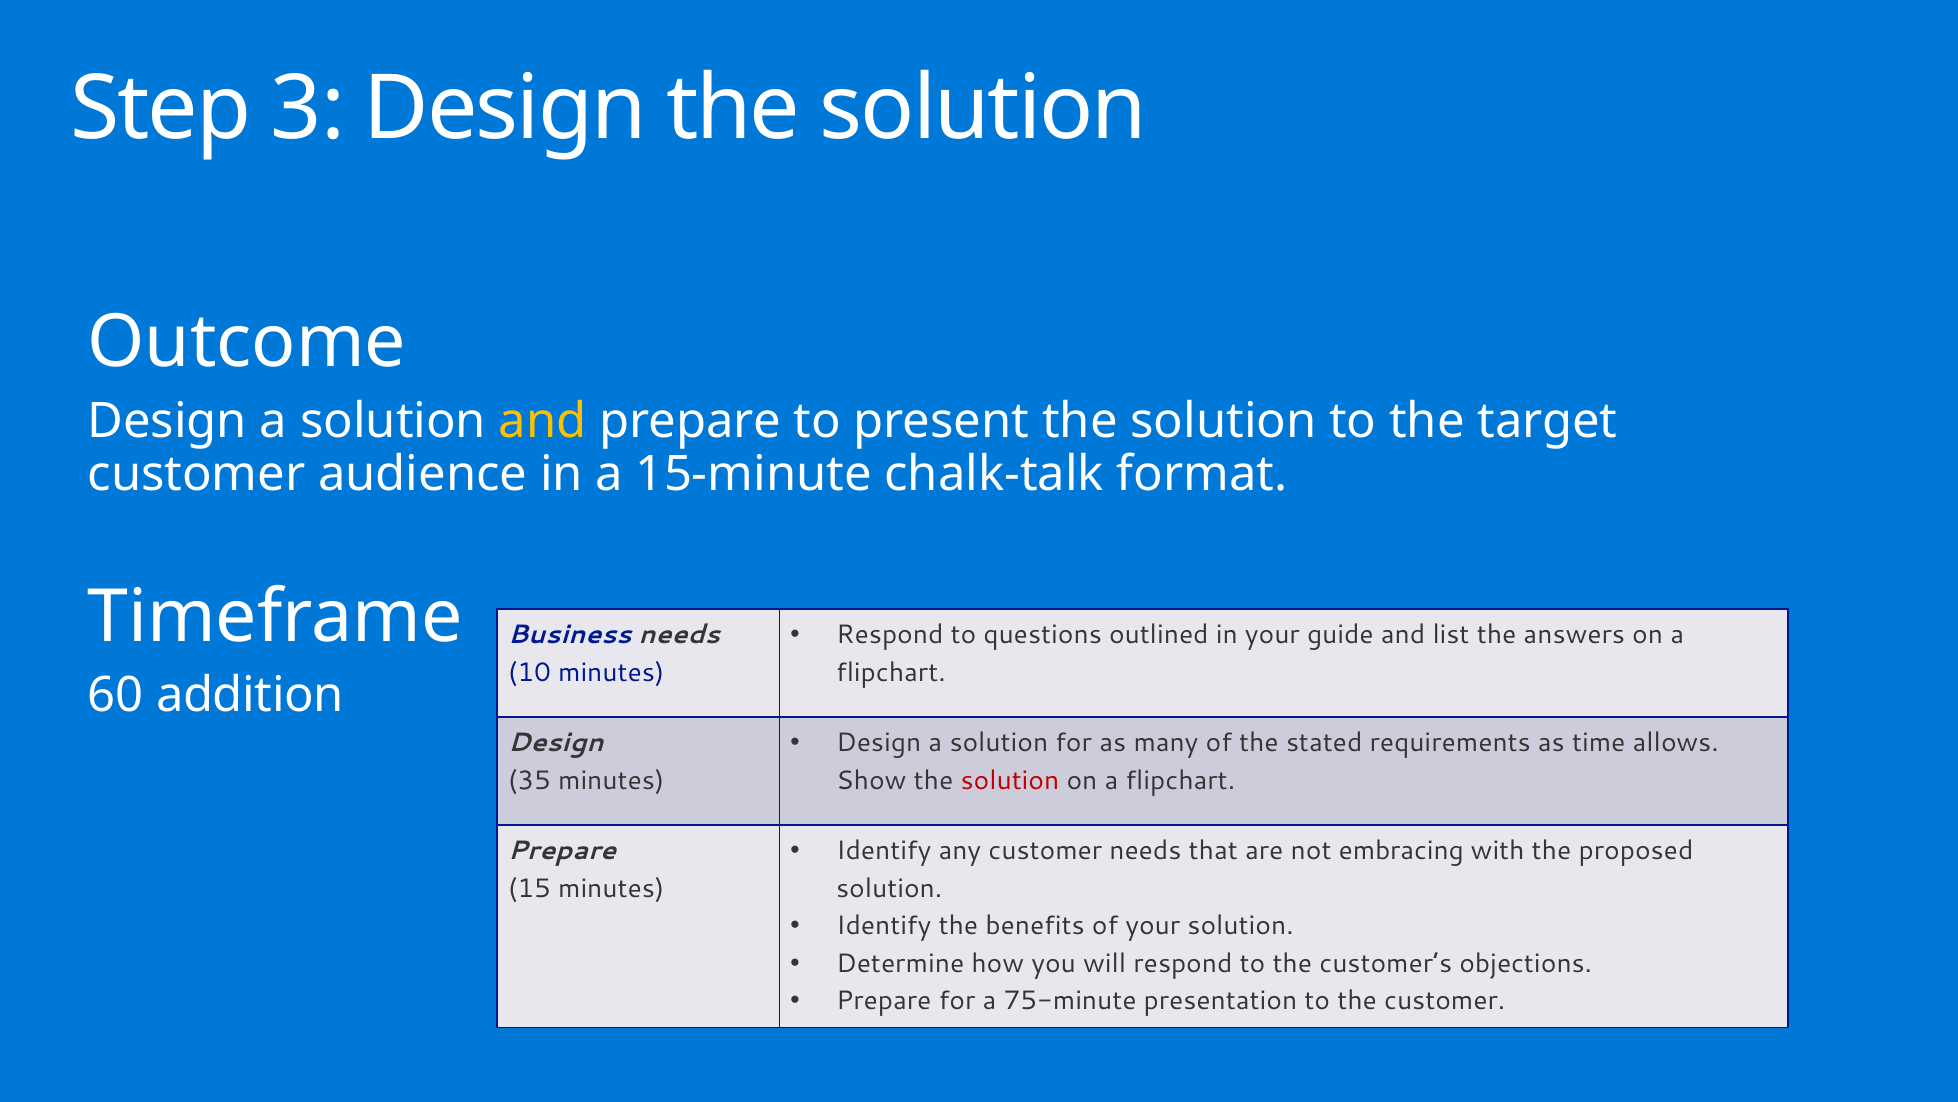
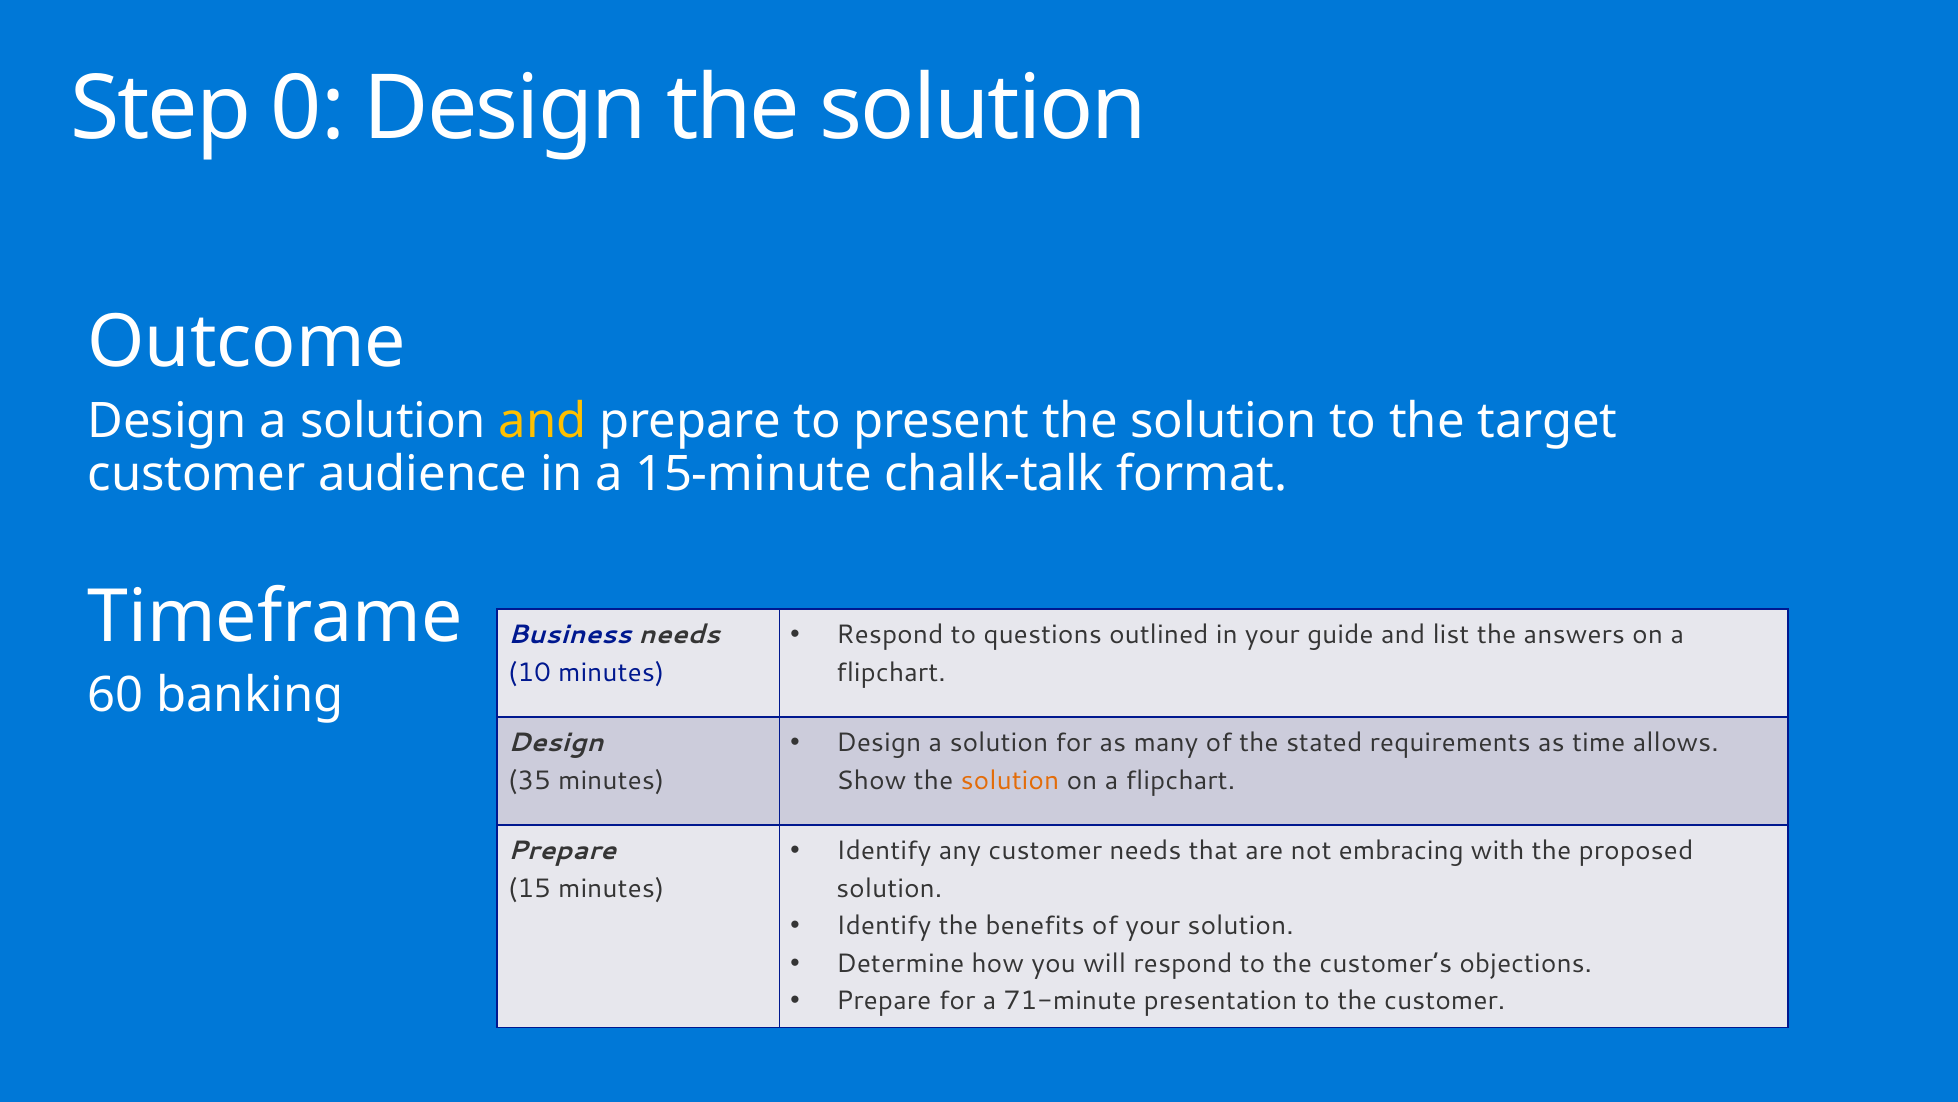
3: 3 -> 0
addition: addition -> banking
solution at (1010, 780) colour: red -> orange
75-minute: 75-minute -> 71-minute
